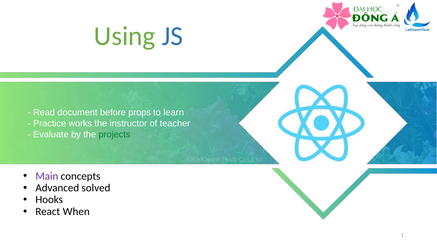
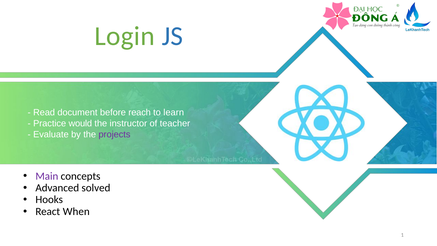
Using: Using -> Login
props: props -> reach
works: works -> would
projects colour: green -> purple
